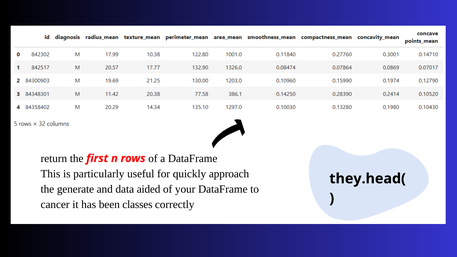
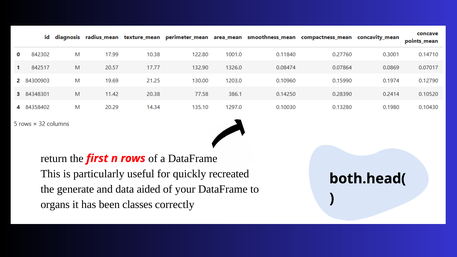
approach: approach -> recreated
they.head(: they.head( -> both.head(
cancer: cancer -> organs
